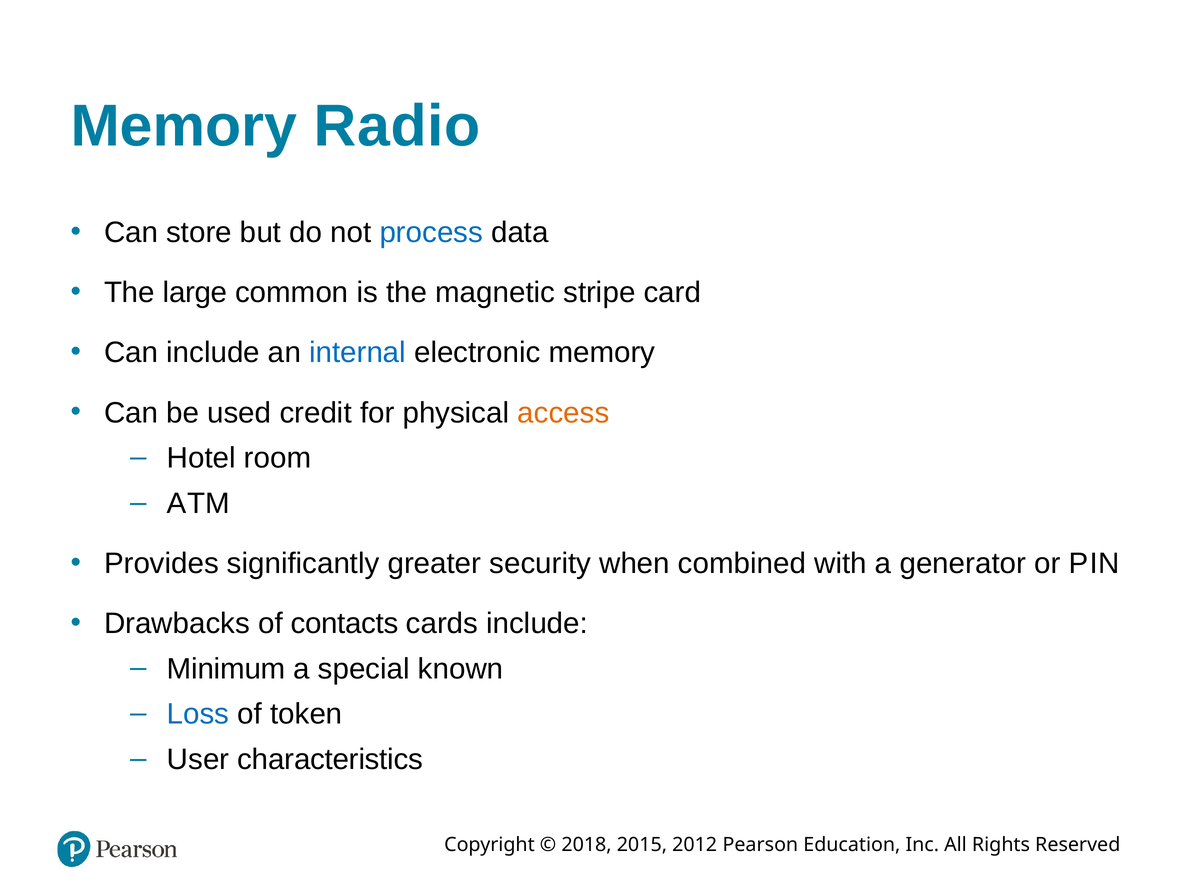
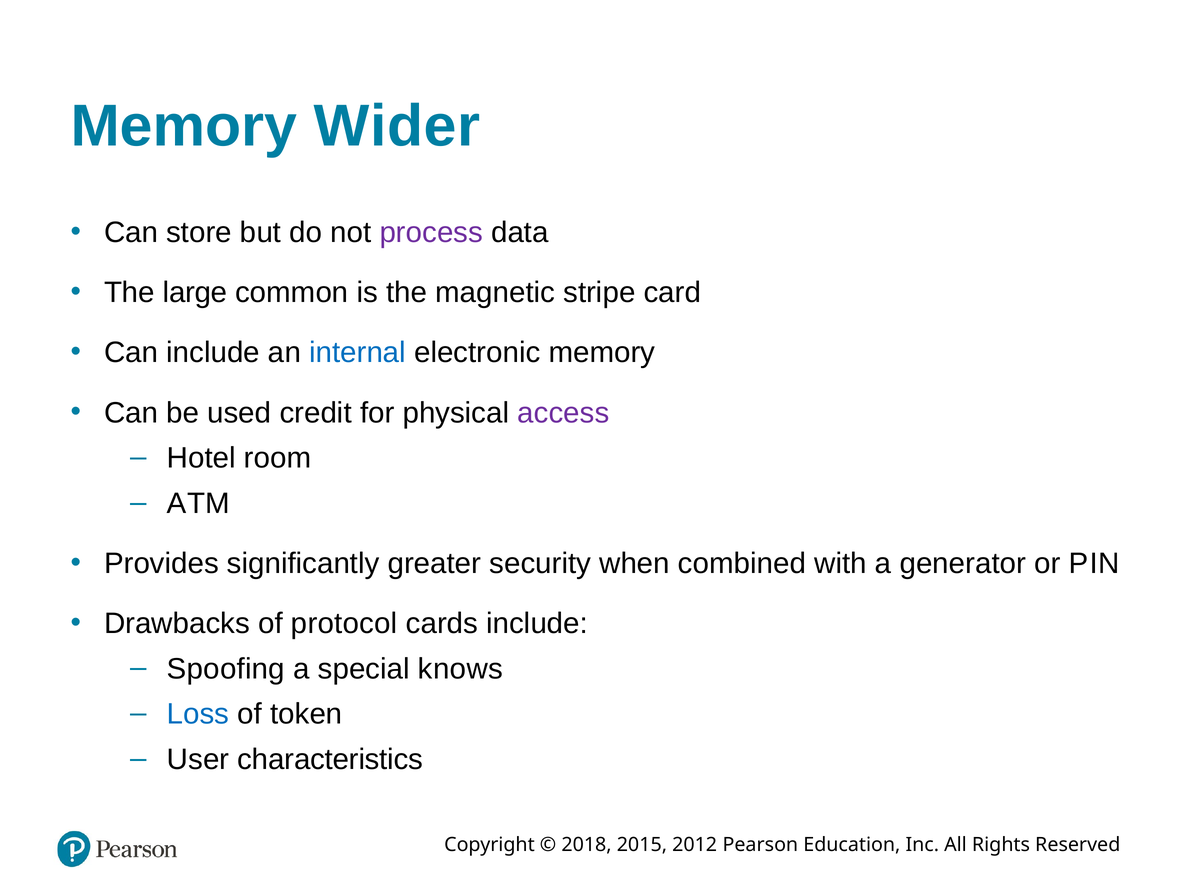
Radio: Radio -> Wider
process colour: blue -> purple
access colour: orange -> purple
contacts: contacts -> protocol
Minimum: Minimum -> Spoofing
known: known -> knows
